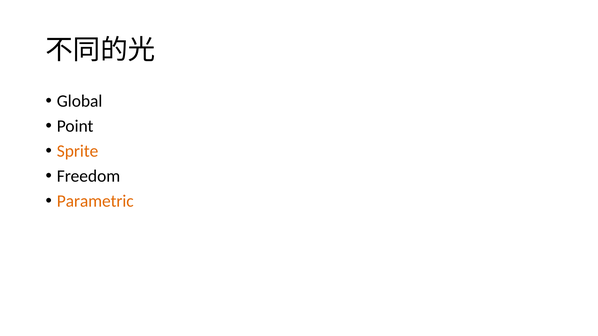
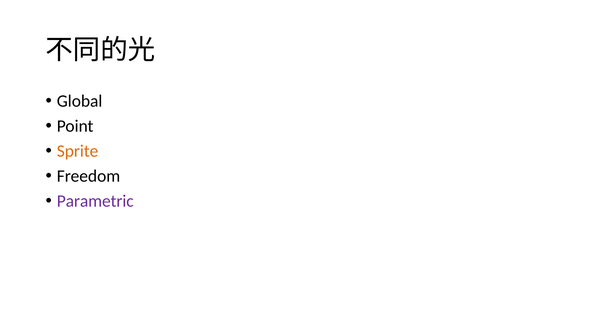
Parametric colour: orange -> purple
